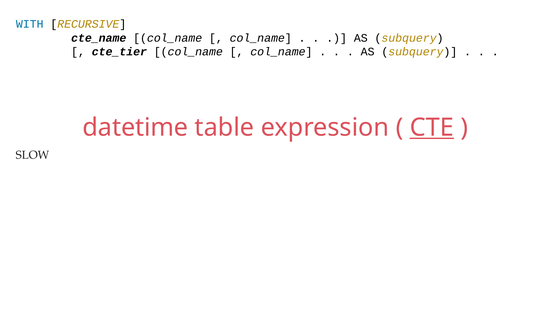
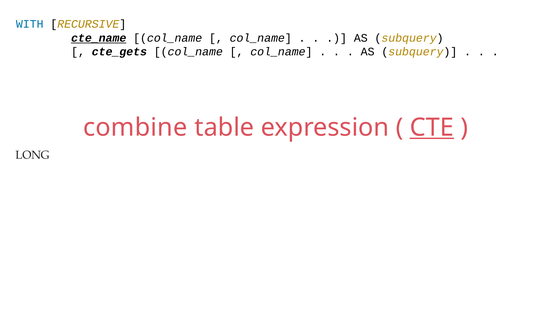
cte_name underline: none -> present
cte_tier: cte_tier -> cte_gets
datetime: datetime -> combine
SLOW: SLOW -> LONG
